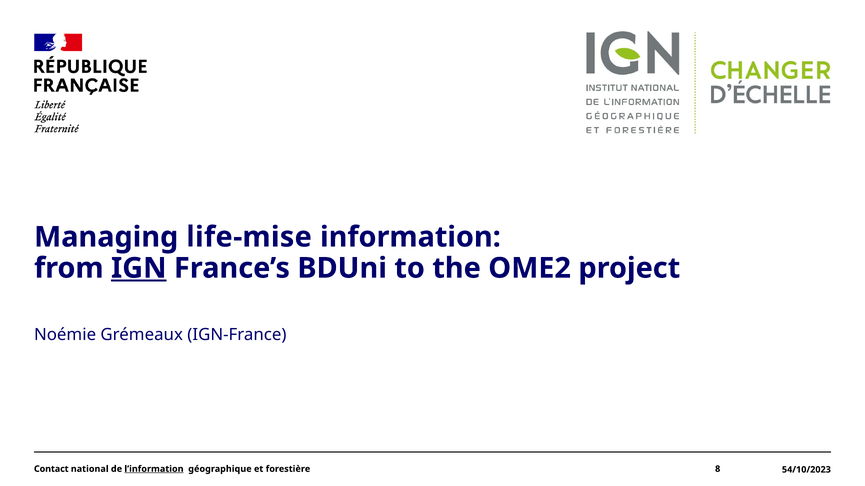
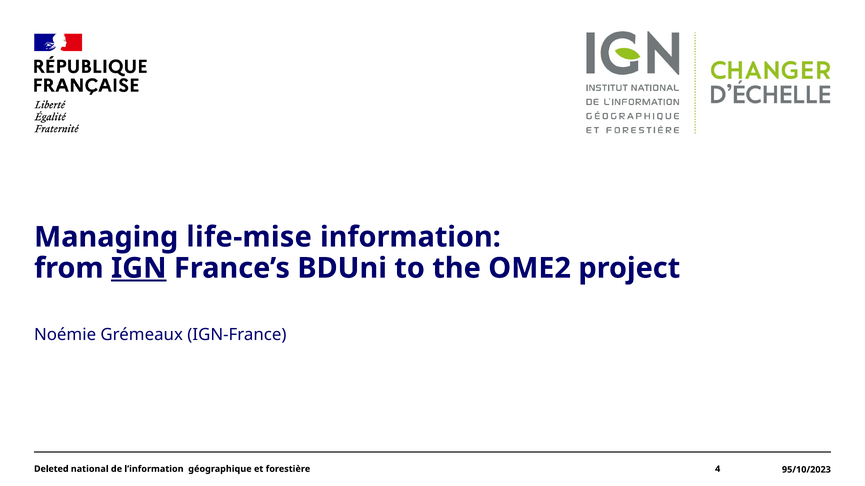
Contact: Contact -> Deleted
l’information underline: present -> none
8: 8 -> 4
54/10/2023: 54/10/2023 -> 95/10/2023
